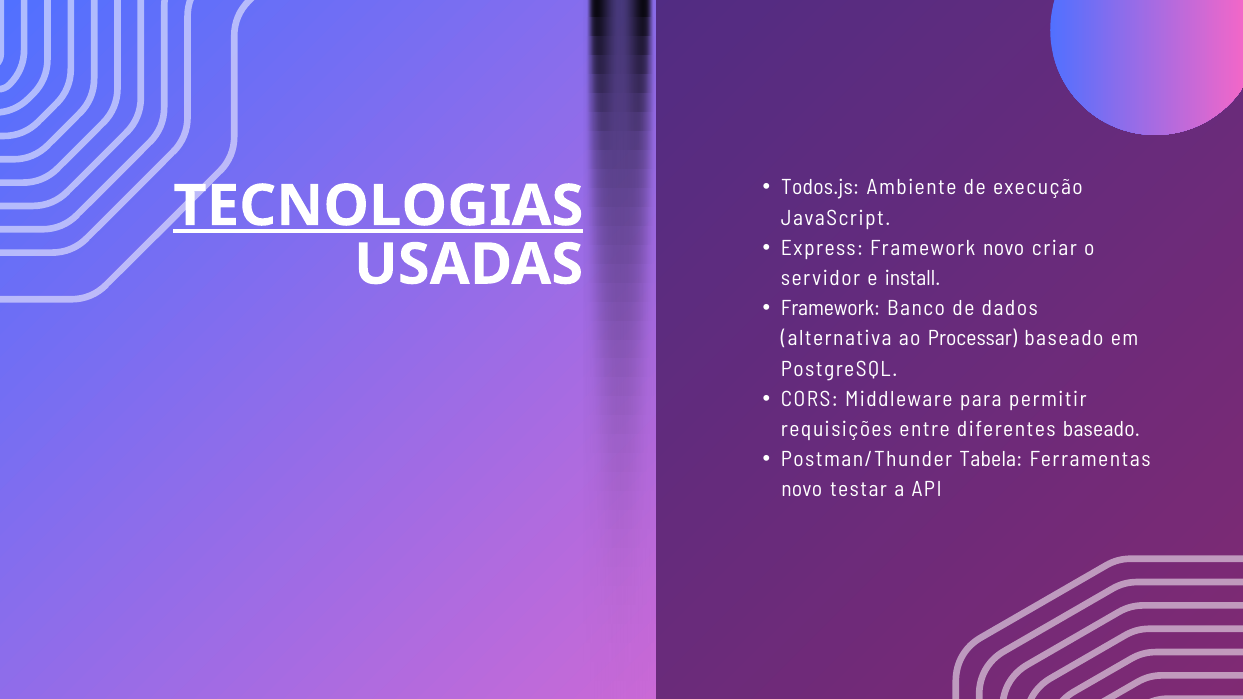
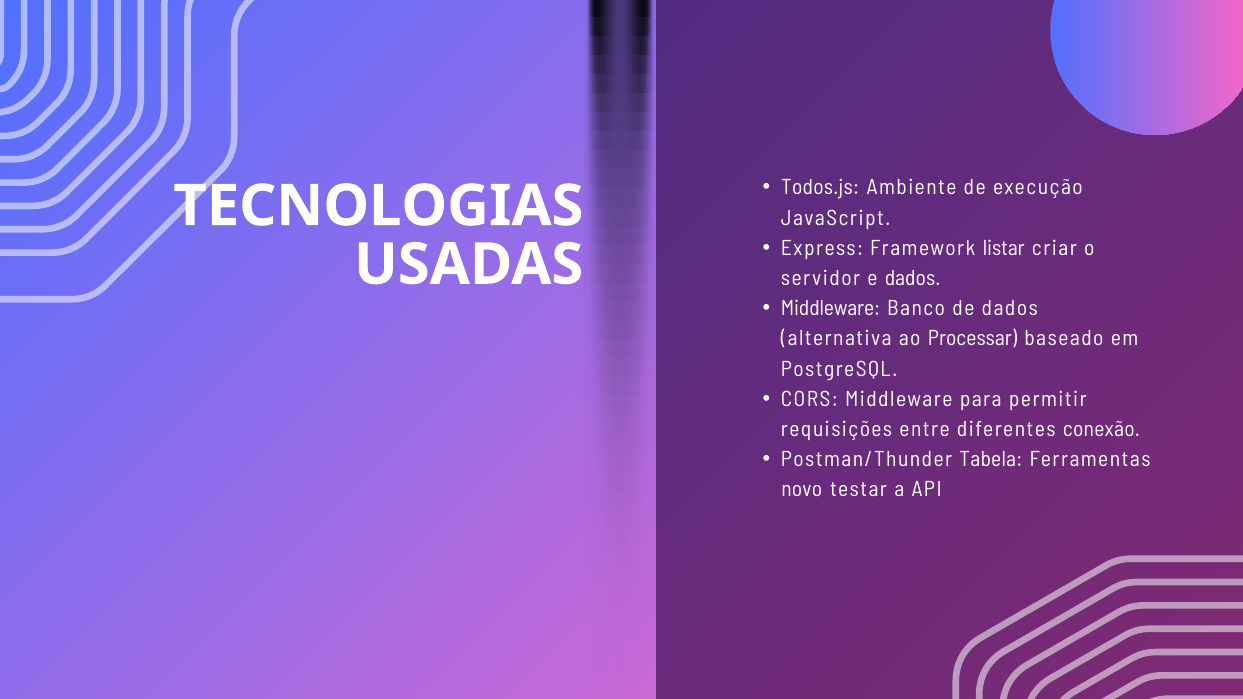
TECNOLOGIAS underline: present -> none
Framework novo: novo -> listar
e install: install -> dados
Framework at (831, 309): Framework -> Middleware
diferentes baseado: baseado -> conexão
